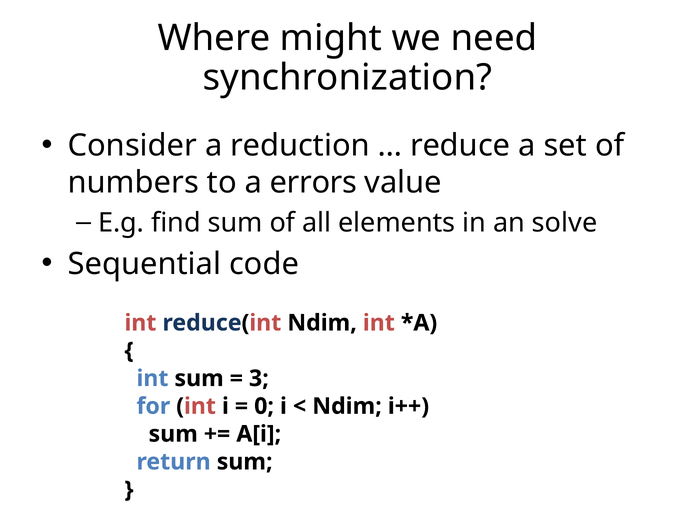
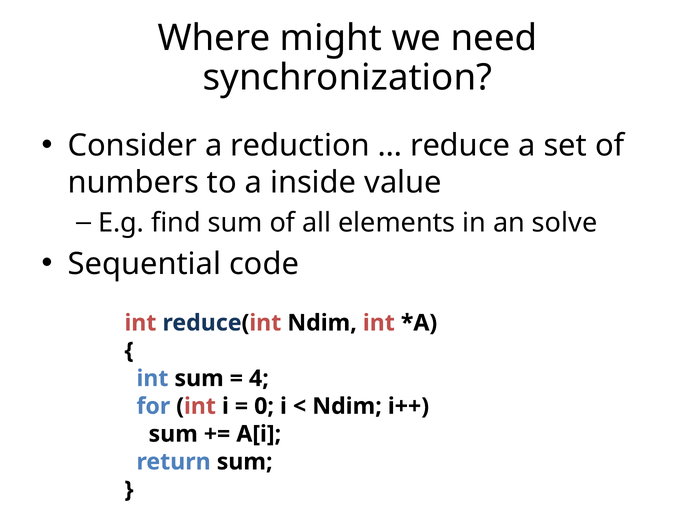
errors: errors -> inside
3: 3 -> 4
